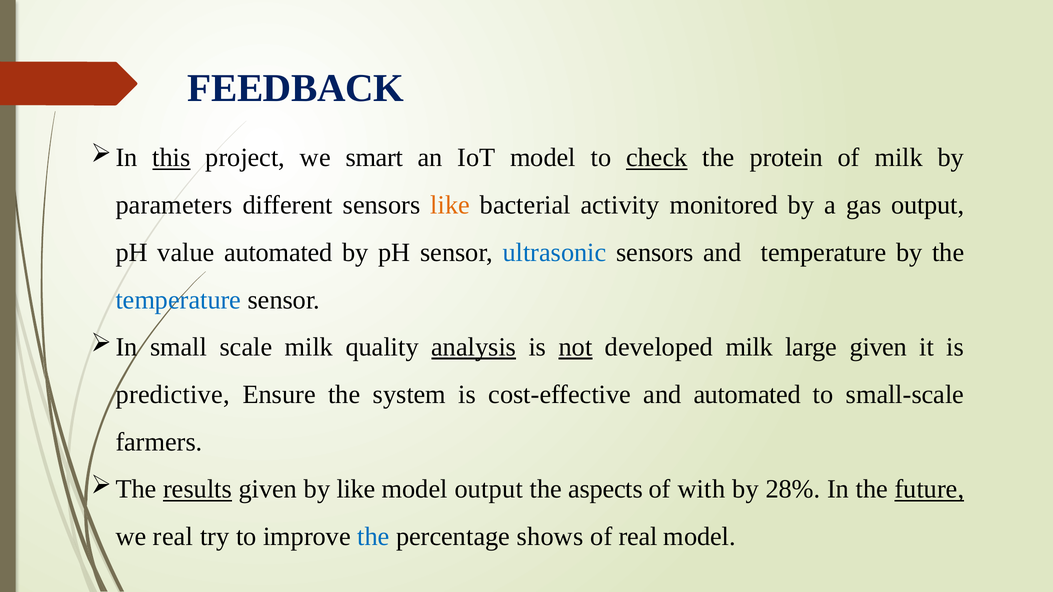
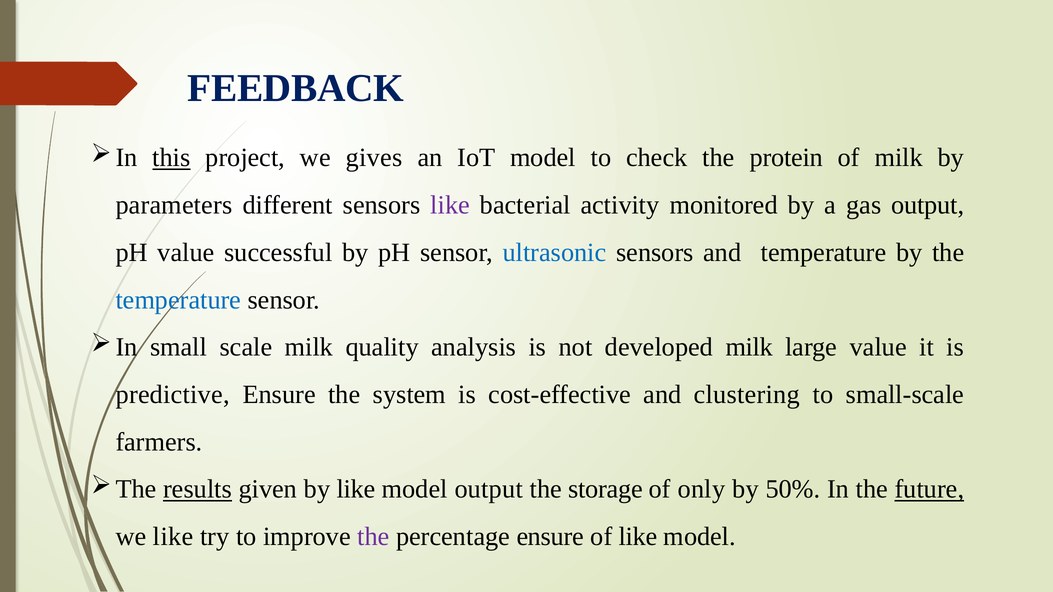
smart: smart -> gives
check underline: present -> none
like at (450, 205) colour: orange -> purple
value automated: automated -> successful
analysis underline: present -> none
not underline: present -> none
large given: given -> value
and automated: automated -> clustering
aspects: aspects -> storage
with: with -> only
28%: 28% -> 50%
we real: real -> like
the at (373, 537) colour: blue -> purple
percentage shows: shows -> ensure
of real: real -> like
